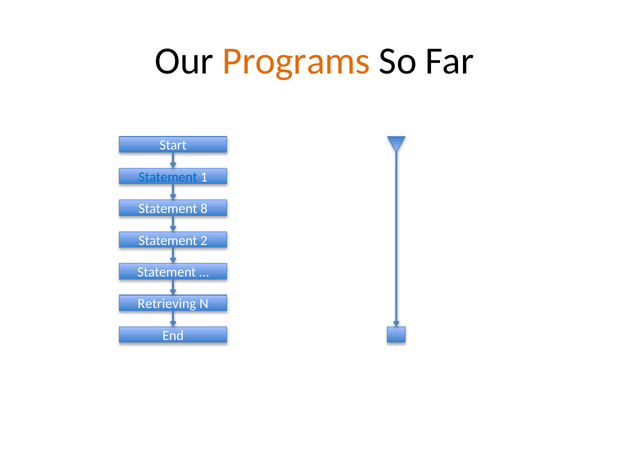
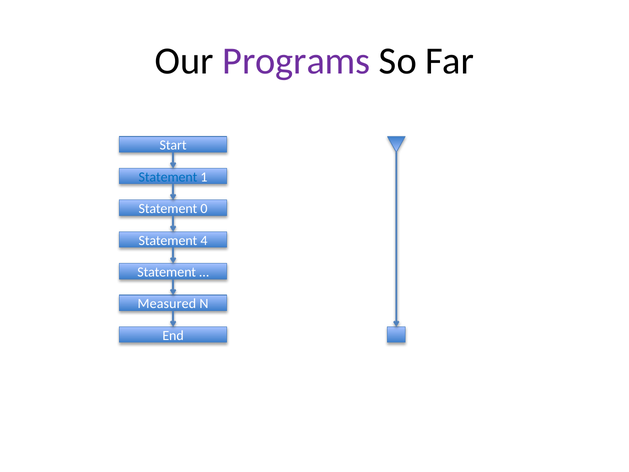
Programs colour: orange -> purple
8: 8 -> 0
2: 2 -> 4
Retrieving: Retrieving -> Measured
